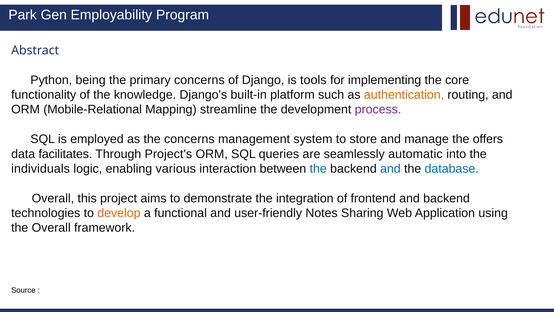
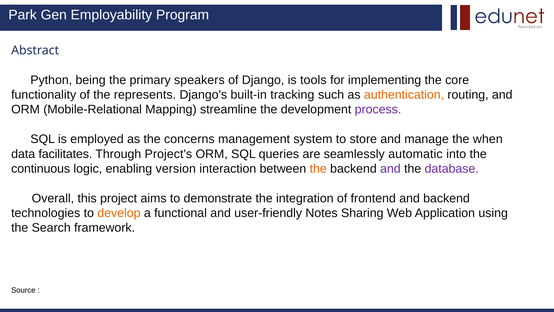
primary concerns: concerns -> speakers
knowledge: knowledge -> represents
platform: platform -> tracking
offers: offers -> when
individuals: individuals -> continuous
various: various -> version
the at (318, 169) colour: blue -> orange
and at (390, 169) colour: blue -> purple
database colour: blue -> purple
the Overall: Overall -> Search
